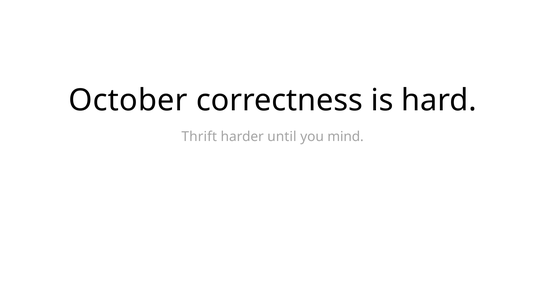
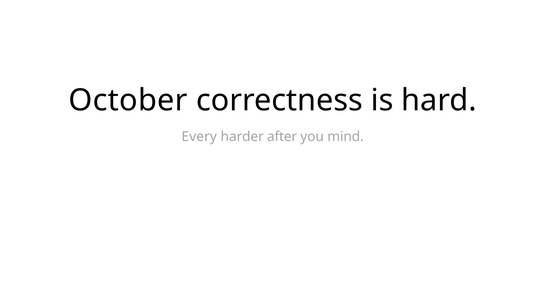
Thrift: Thrift -> Every
until: until -> after
